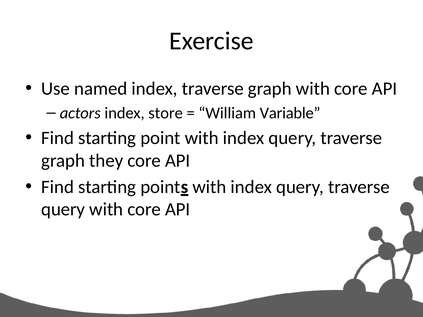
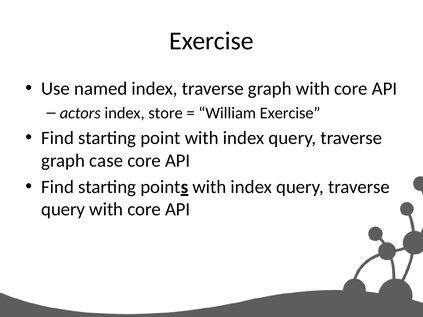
William Variable: Variable -> Exercise
they: they -> case
